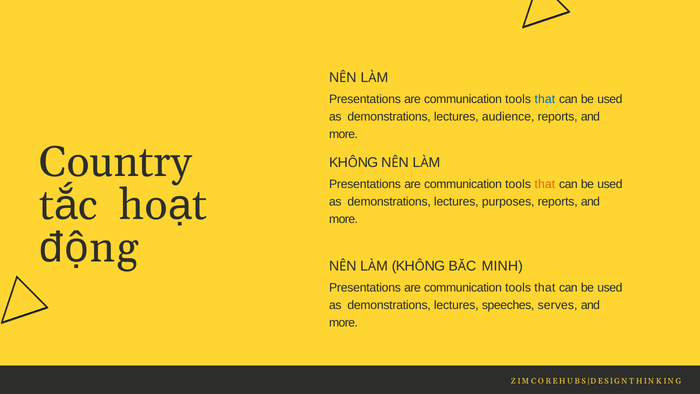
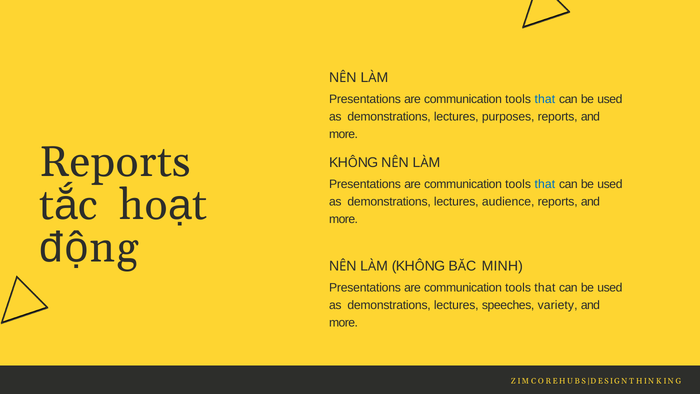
audience: audience -> purposes
Country at (116, 162): Country -> Reports
that at (545, 184) colour: orange -> blue
purposes: purposes -> audience
serves: serves -> variety
